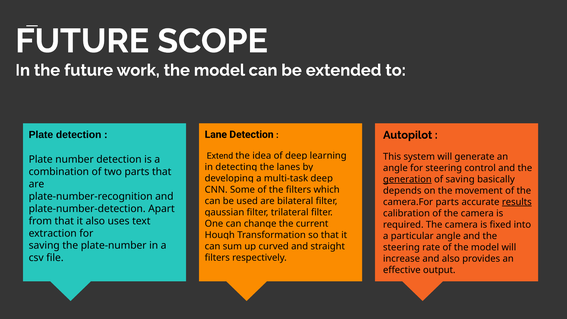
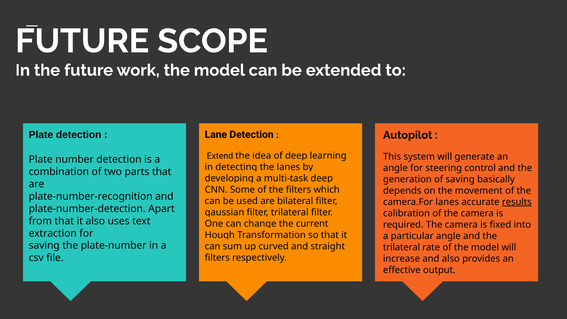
generation underline: present -> none
camera.For parts: parts -> lanes
steering at (401, 247): steering -> trilateral
